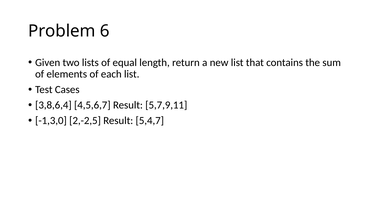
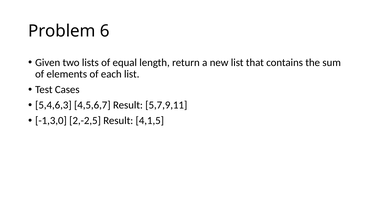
3,8,6,4: 3,8,6,4 -> 5,4,6,3
5,4,7: 5,4,7 -> 4,1,5
